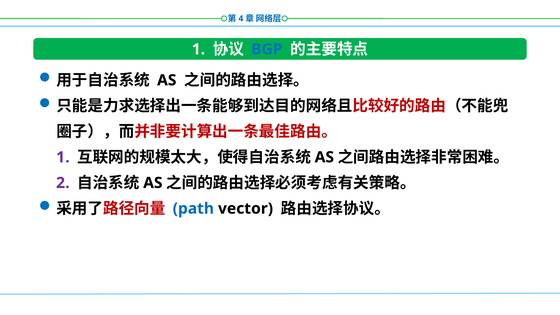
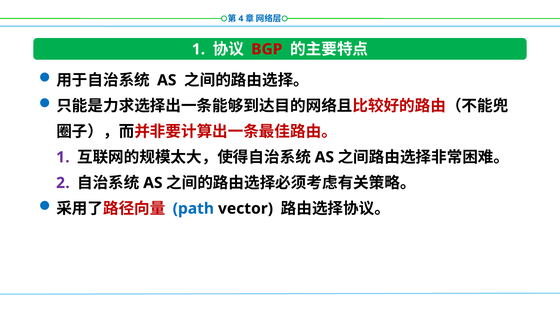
BGP colour: blue -> red
